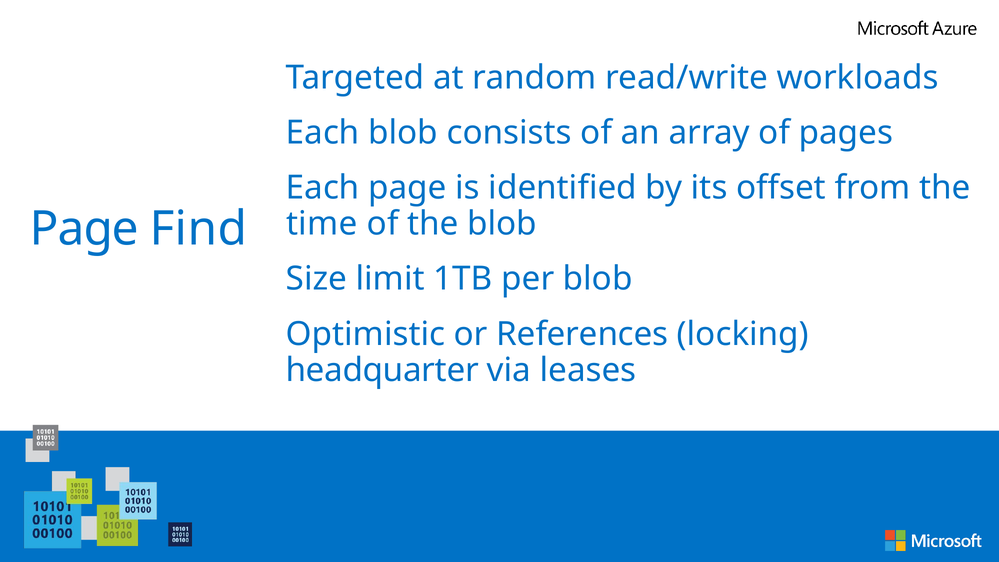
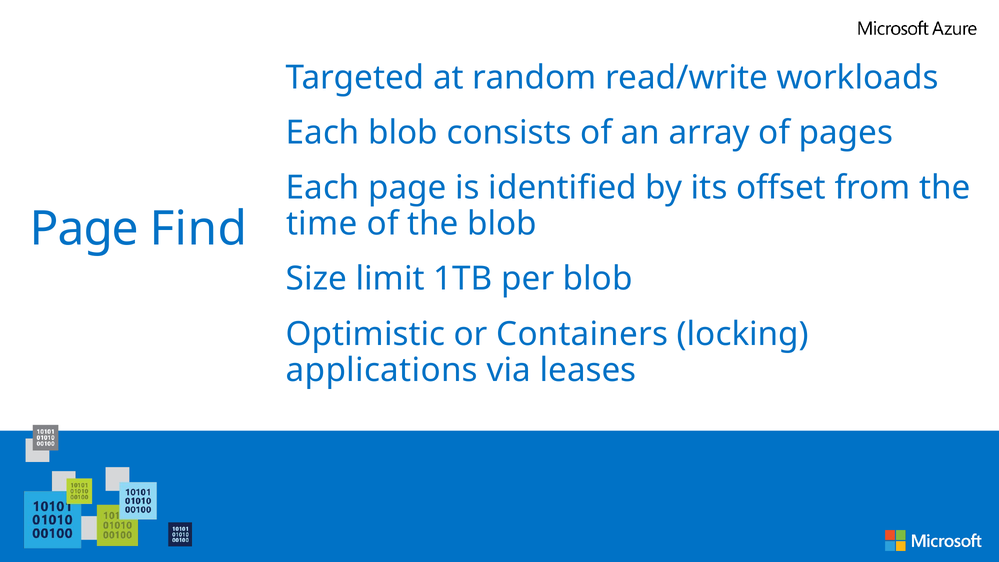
References: References -> Containers
headquarter: headquarter -> applications
